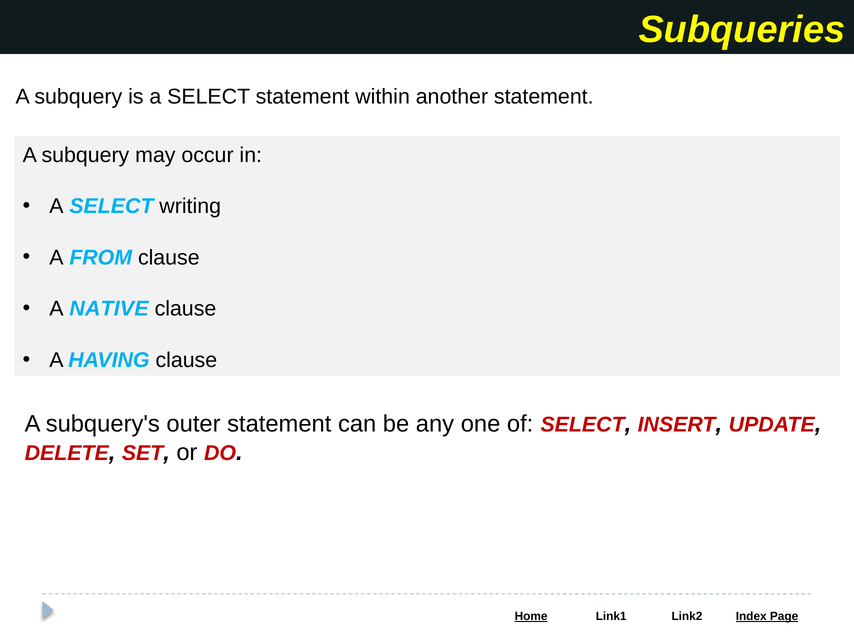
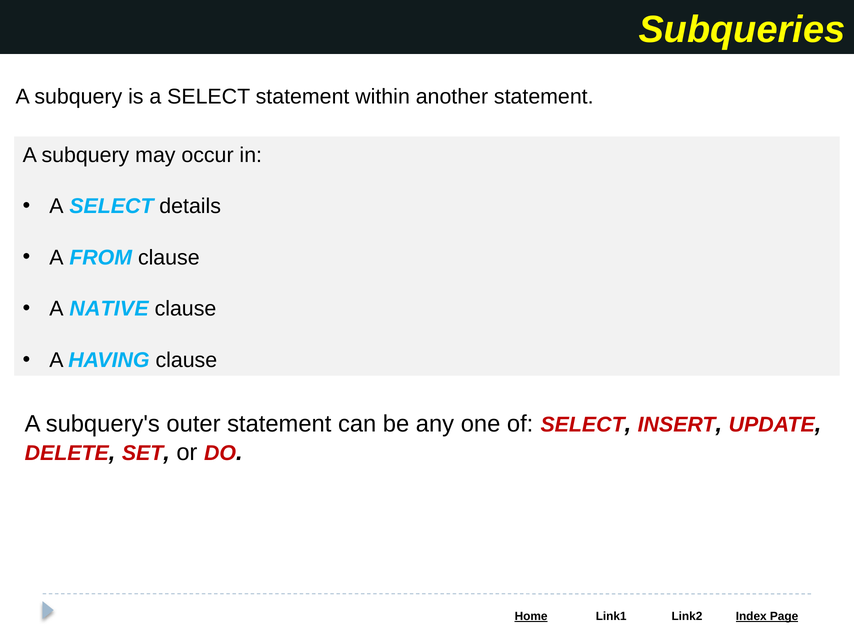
writing: writing -> details
